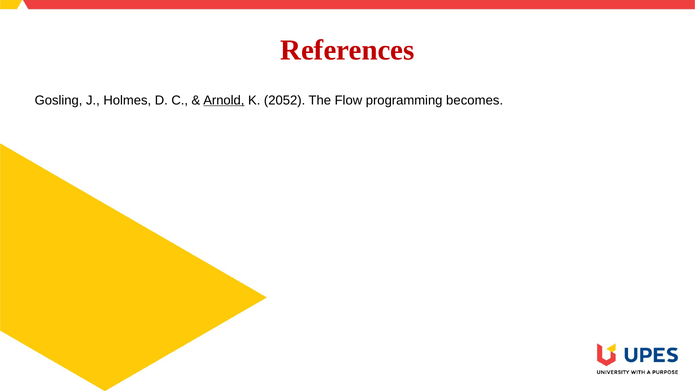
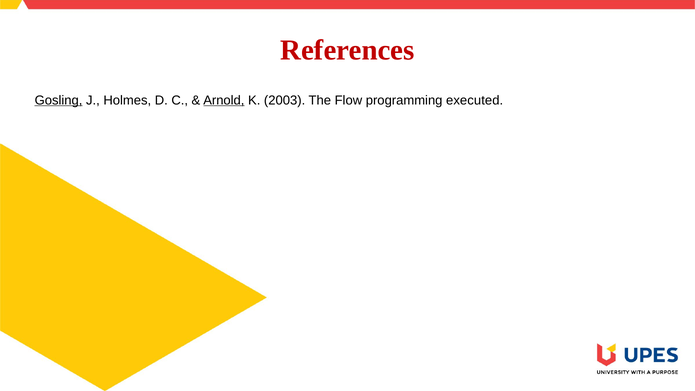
Gosling underline: none -> present
2052: 2052 -> 2003
becomes: becomes -> executed
